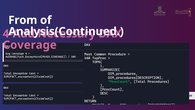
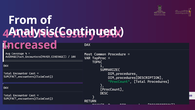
Coverage: Coverage -> Increased
